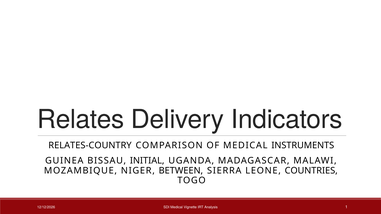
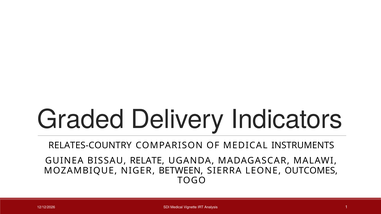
Relates: Relates -> Graded
INITIAL: INITIAL -> RELATE
COUNTRIES: COUNTRIES -> OUTCOMES
